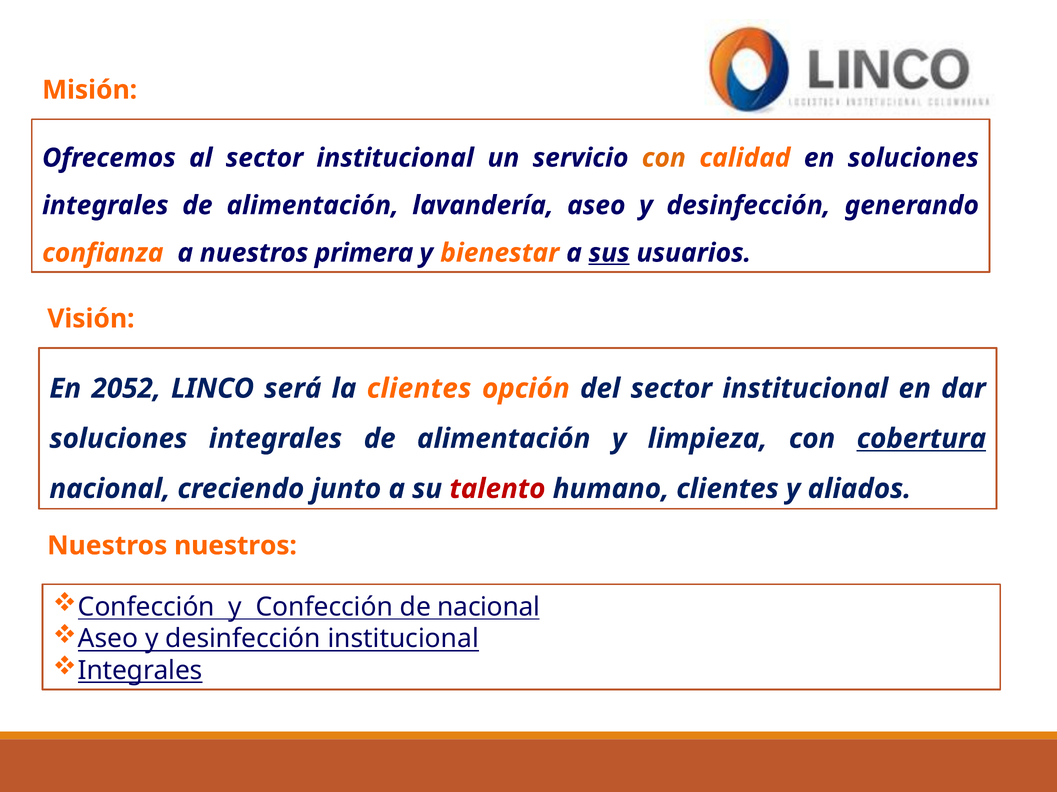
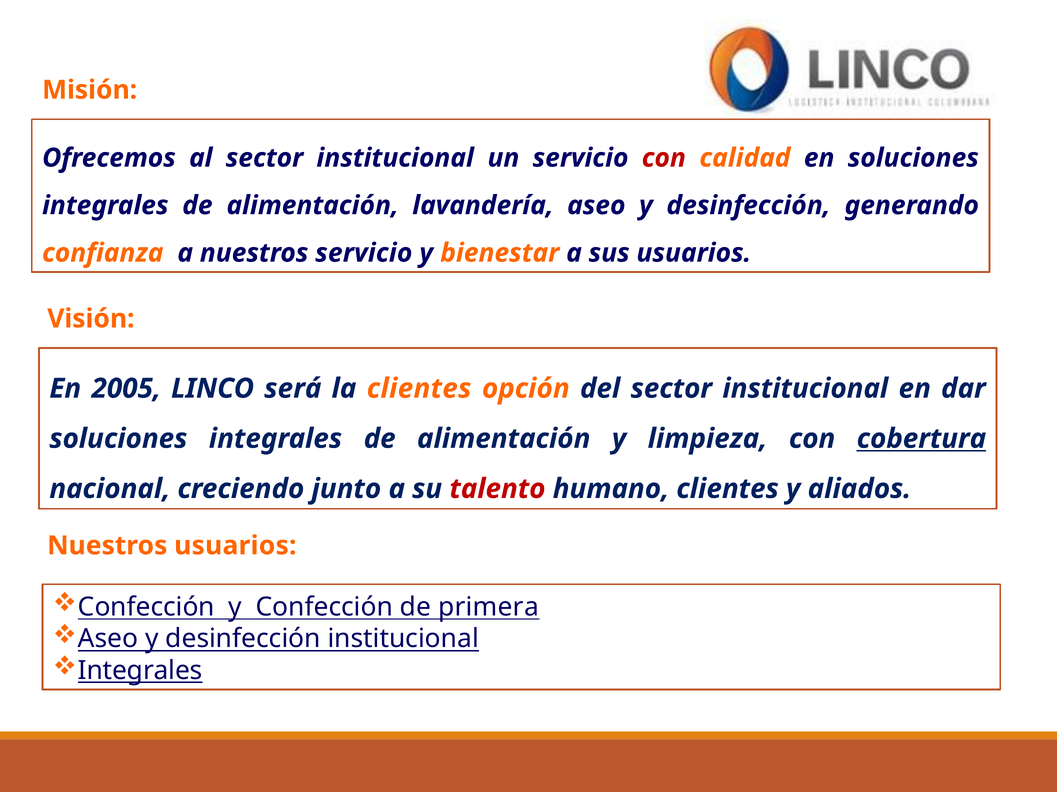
con at (664, 158) colour: orange -> red
nuestros primera: primera -> servicio
sus underline: present -> none
2052: 2052 -> 2005
Nuestros nuestros: nuestros -> usuarios
de nacional: nacional -> primera
